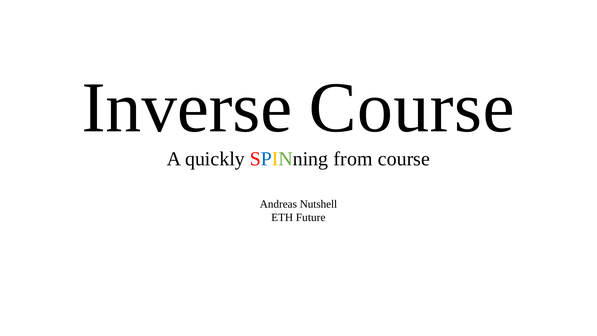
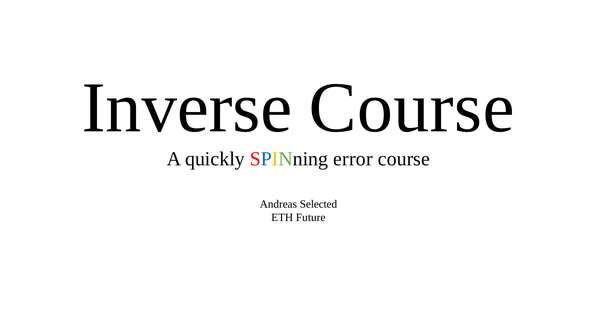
from: from -> error
Nutshell: Nutshell -> Selected
